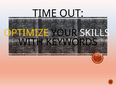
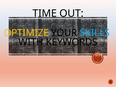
SKILLS colour: white -> light blue
